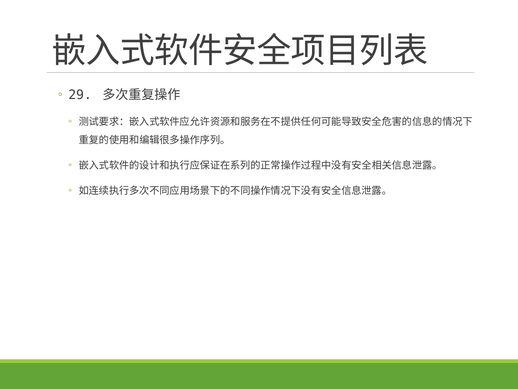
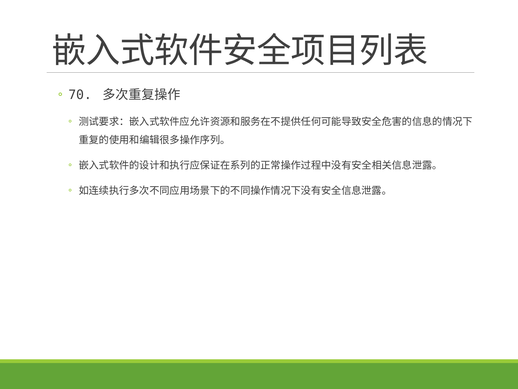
29: 29 -> 70
